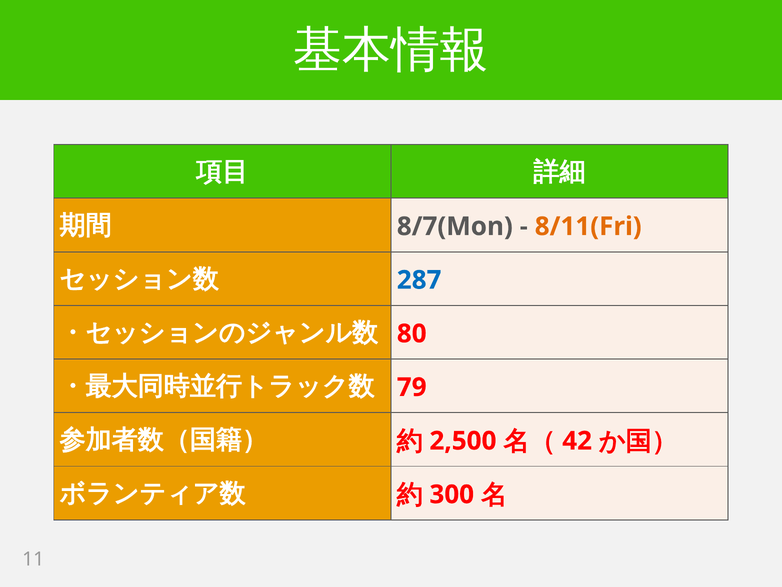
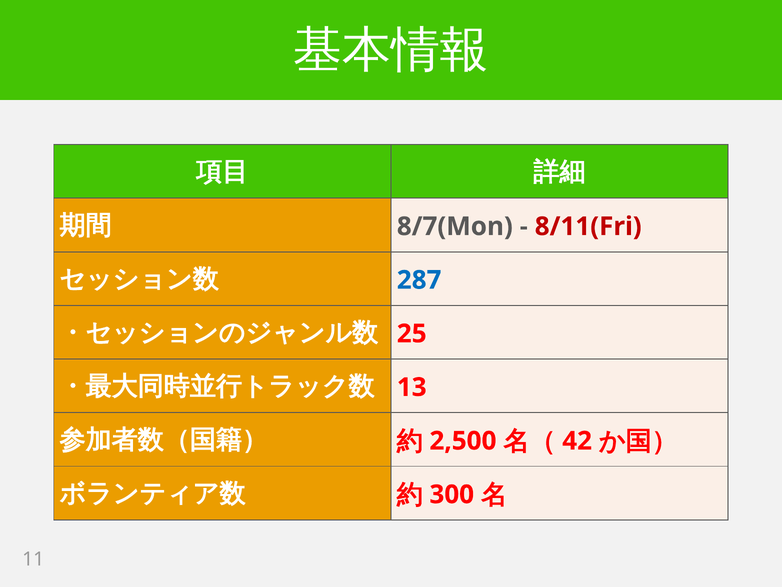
8/11(Fri colour: orange -> red
80: 80 -> 25
79: 79 -> 13
